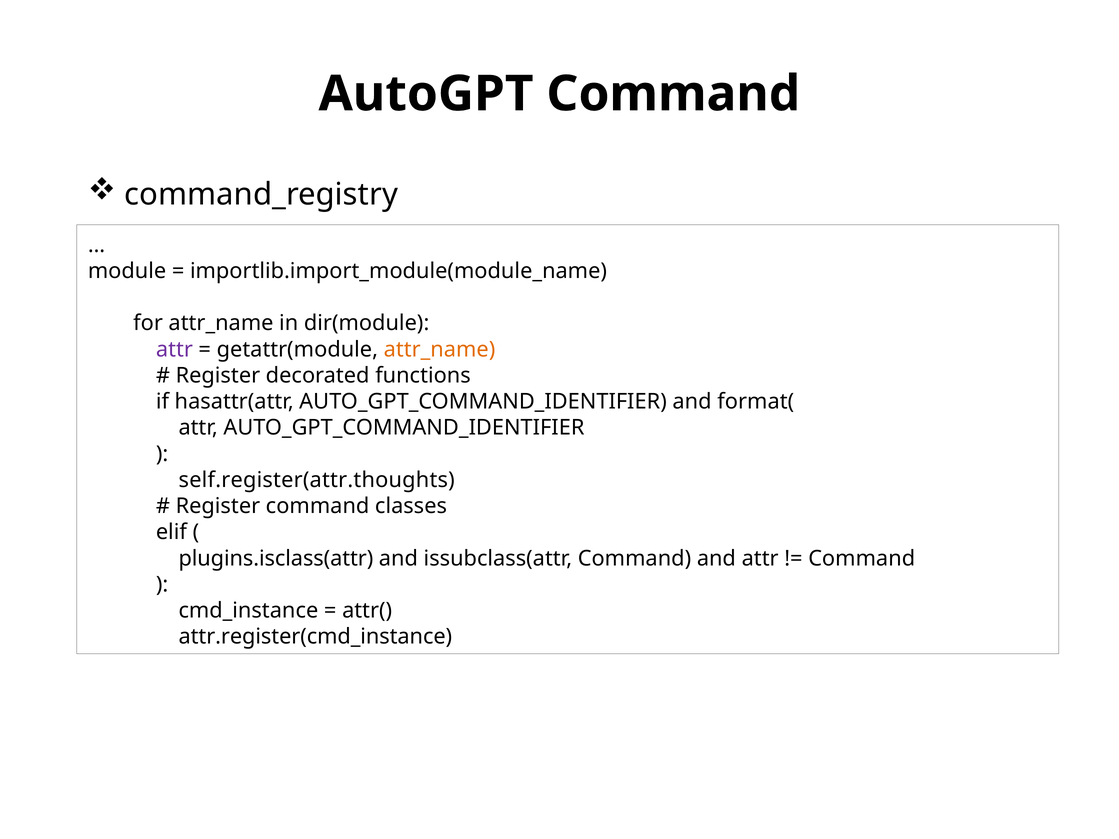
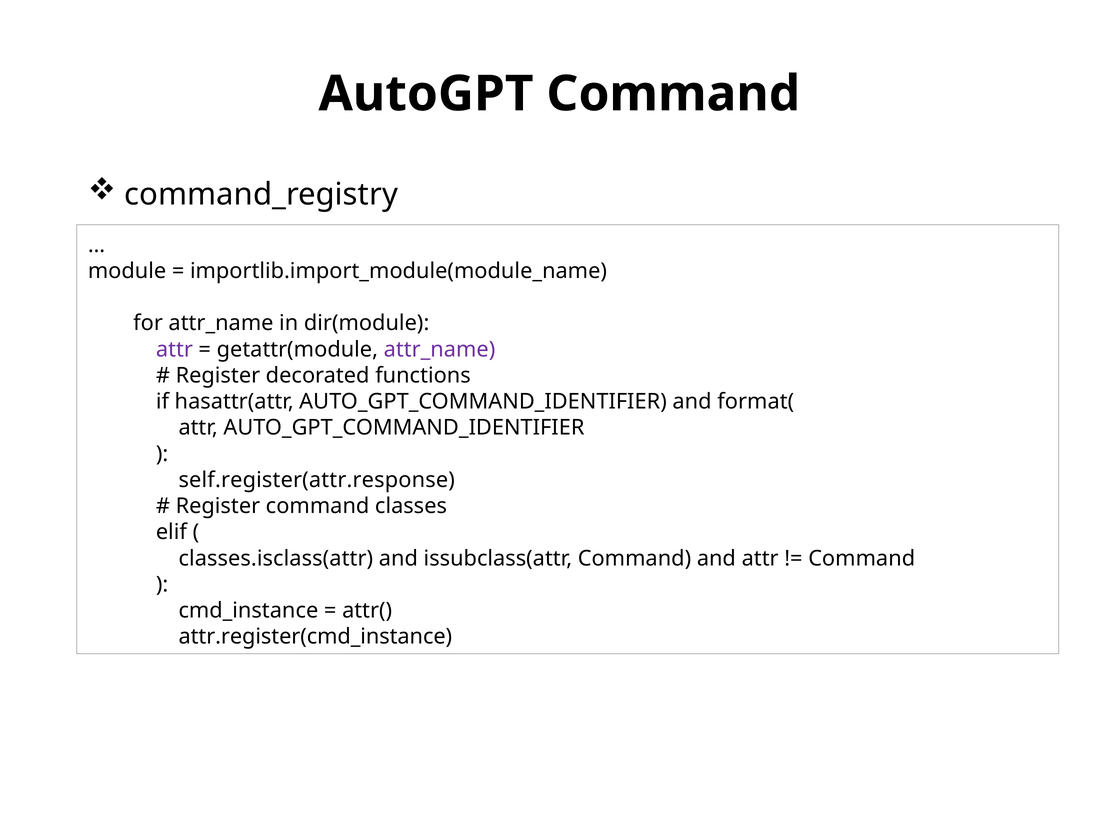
attr_name at (439, 350) colour: orange -> purple
self.register(attr.thoughts: self.register(attr.thoughts -> self.register(attr.response
plugins.isclass(attr: plugins.isclass(attr -> classes.isclass(attr
